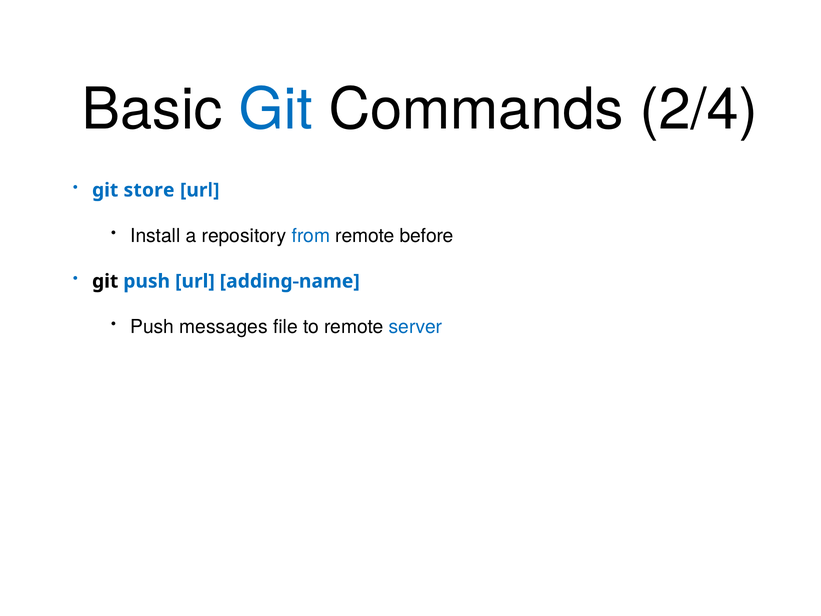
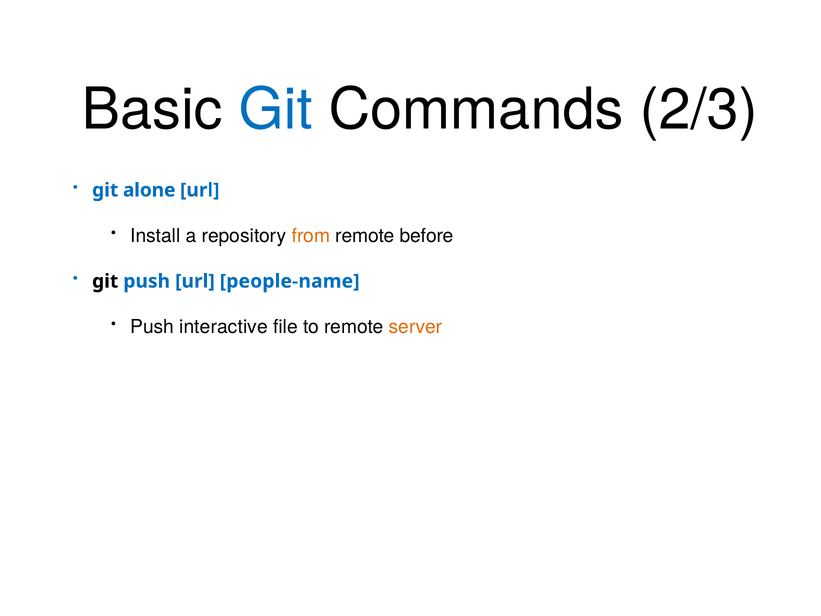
2/4: 2/4 -> 2/3
store: store -> alone
from colour: blue -> orange
adding-name: adding-name -> people-name
messages: messages -> interactive
server colour: blue -> orange
